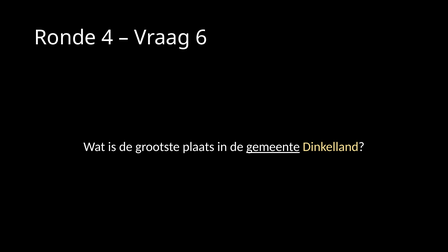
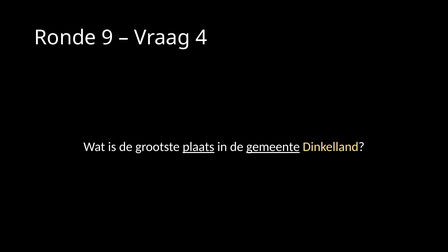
4: 4 -> 9
6: 6 -> 4
plaats underline: none -> present
